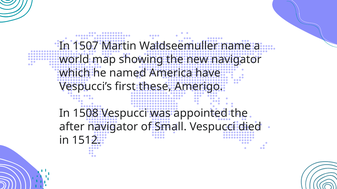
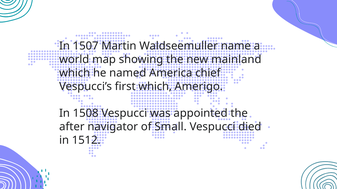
new navigator: navigator -> mainland
have: have -> chief
first these: these -> which
